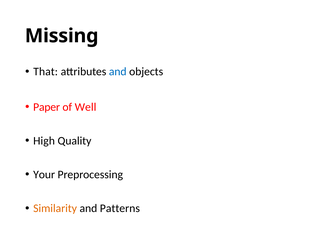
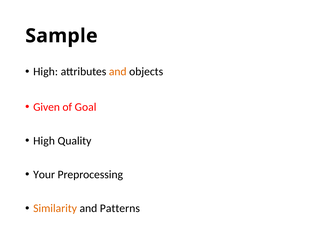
Missing: Missing -> Sample
That at (46, 72): That -> High
and at (118, 72) colour: blue -> orange
Paper: Paper -> Given
Well: Well -> Goal
